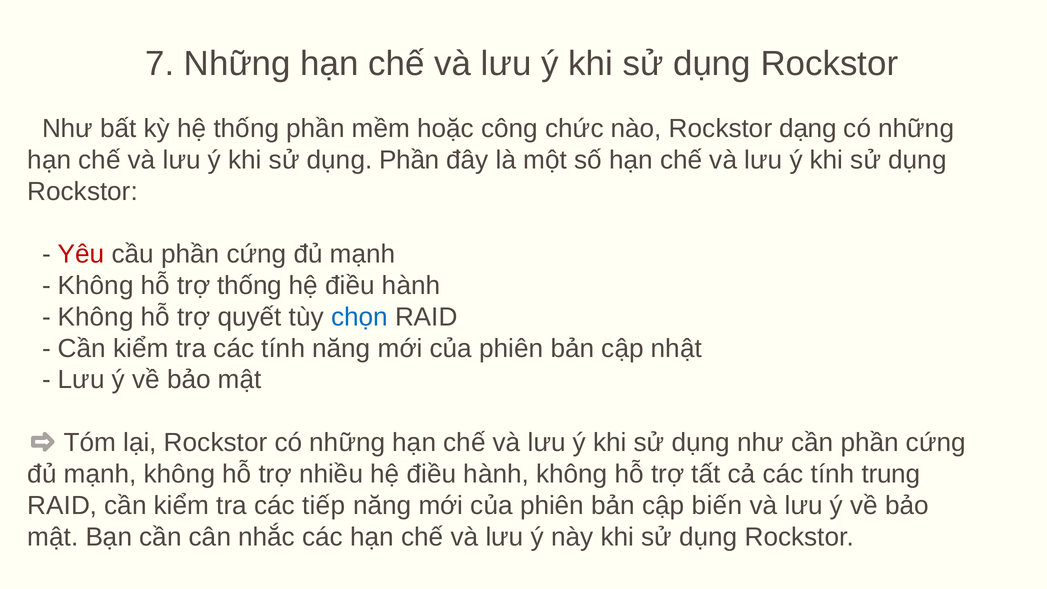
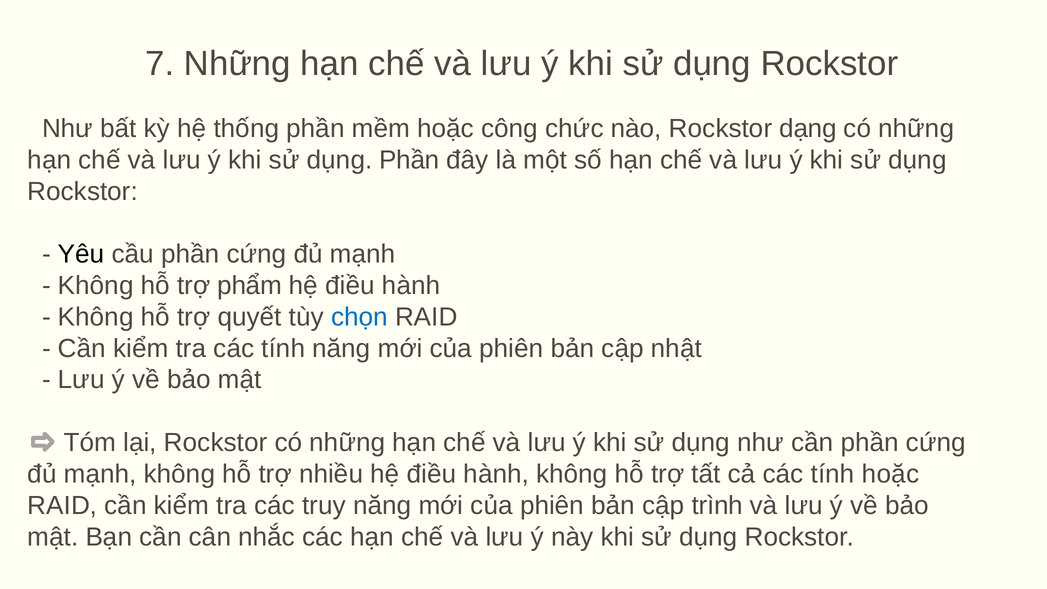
Yêu colour: red -> black
trợ thống: thống -> phẩm
tính trung: trung -> hoặc
tiếp: tiếp -> truy
biến: biến -> trình
